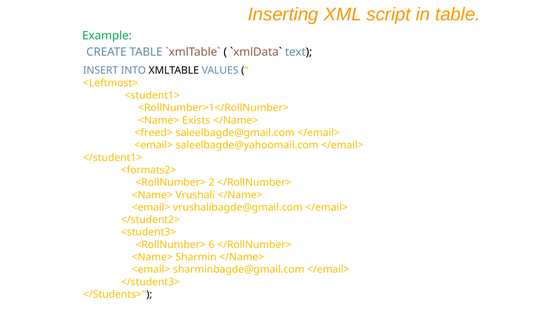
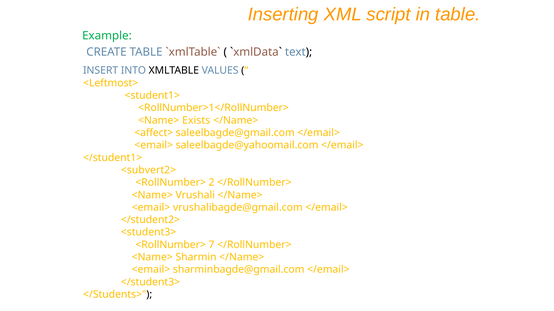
<freed>: <freed> -> <affect>
<formats2>: <formats2> -> <subvert2>
6: 6 -> 7
